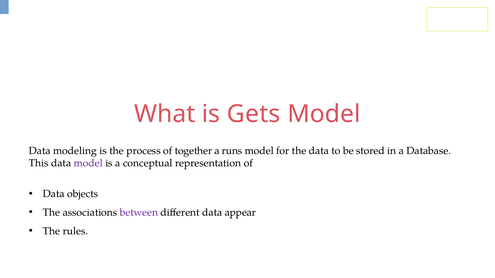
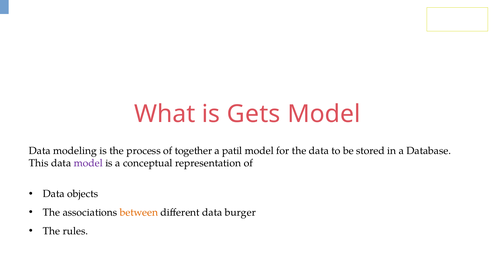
runs: runs -> patil
between colour: purple -> orange
appear: appear -> burger
